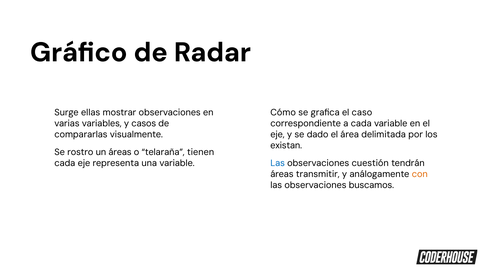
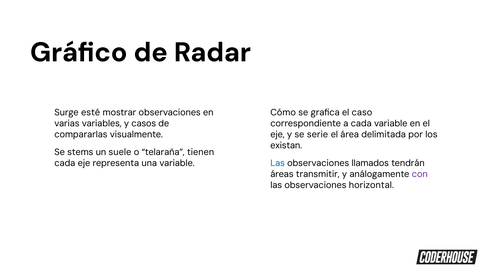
ellas: ellas -> esté
dado: dado -> serie
rostro: rostro -> stems
un áreas: áreas -> suele
cuestión: cuestión -> llamados
con colour: orange -> purple
buscamos: buscamos -> horizontal
